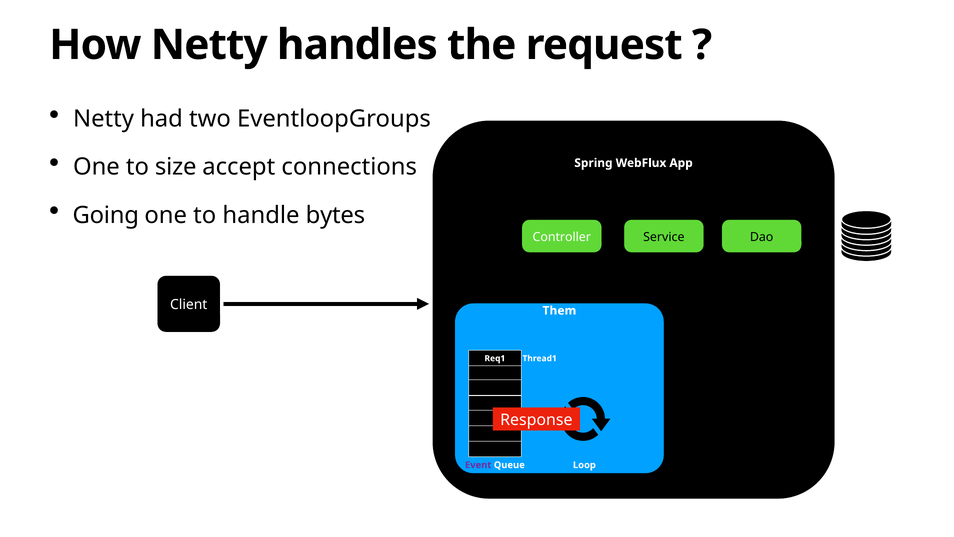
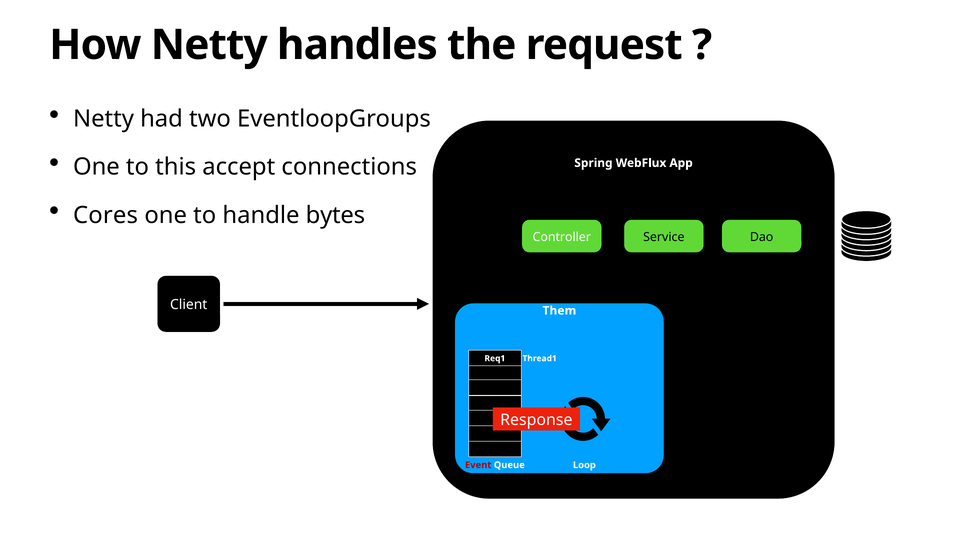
size: size -> this
Going: Going -> Cores
Event colour: purple -> red
